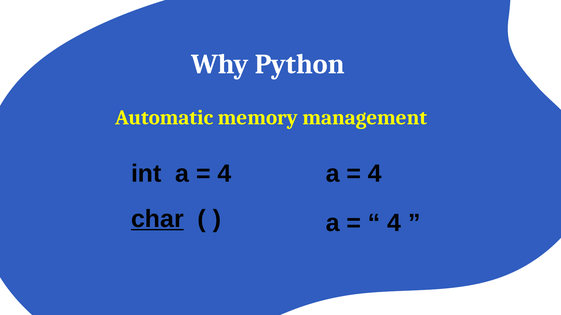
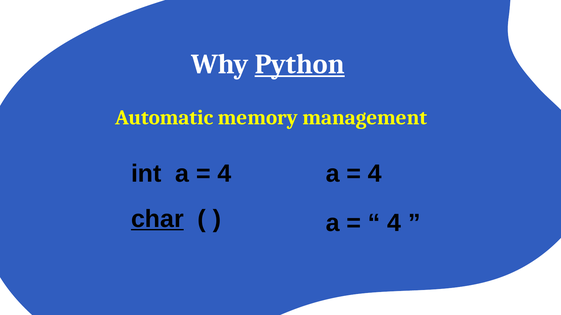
Python underline: none -> present
